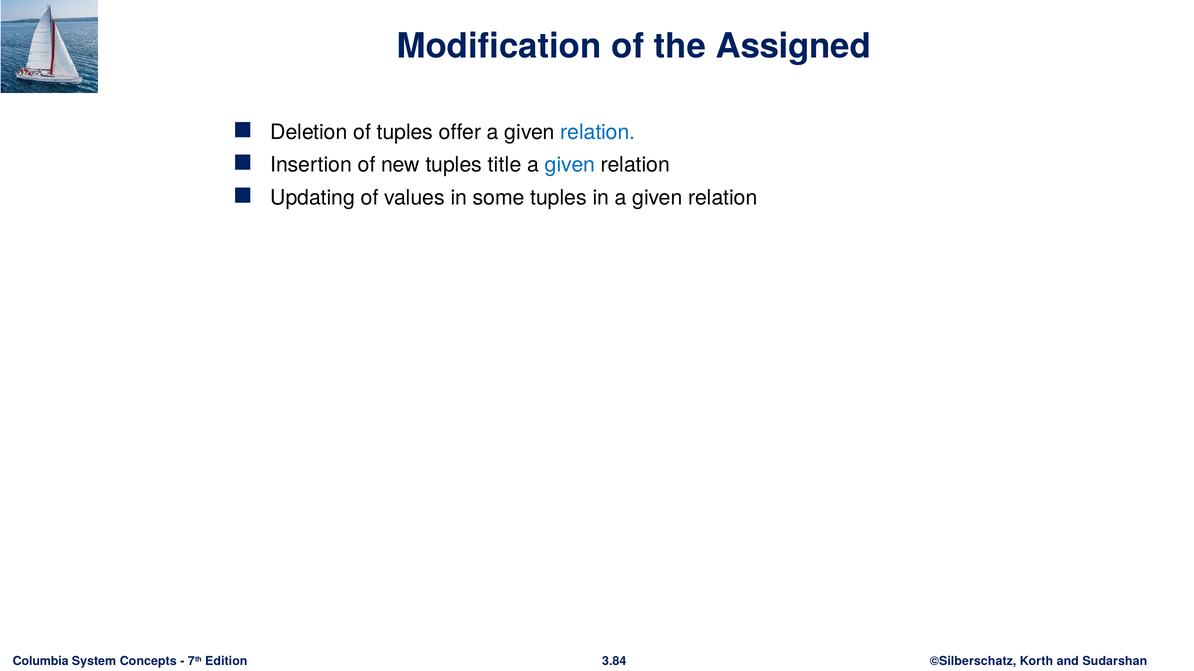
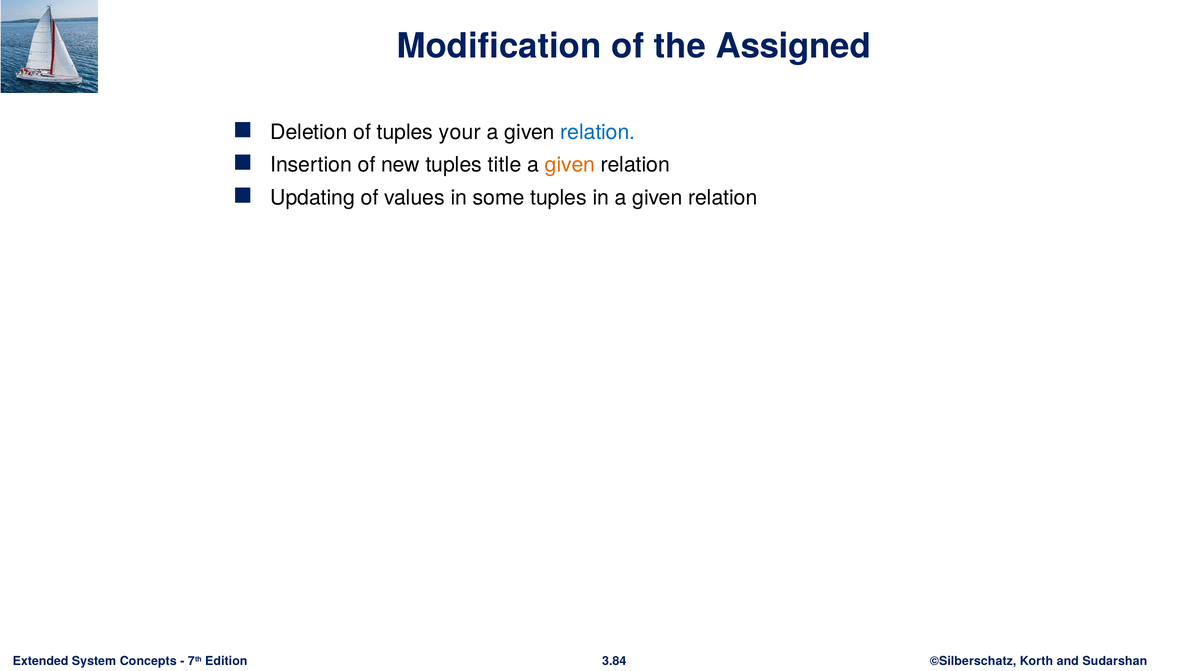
offer: offer -> your
given at (570, 165) colour: blue -> orange
Columbia: Columbia -> Extended
